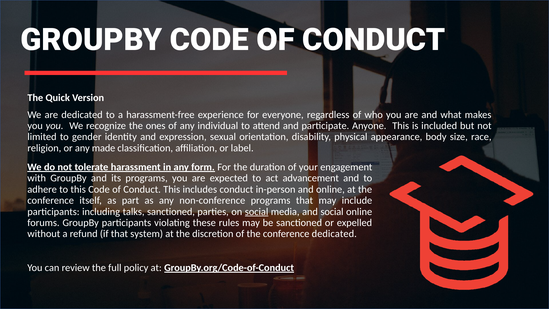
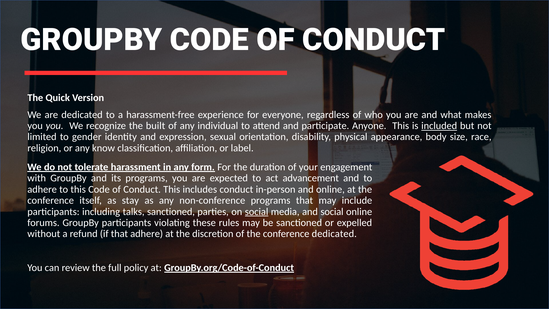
ones: ones -> built
included underline: none -> present
made: made -> know
part: part -> stay
that system: system -> adhere
